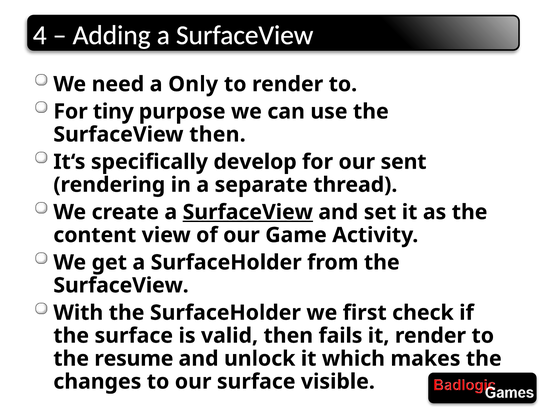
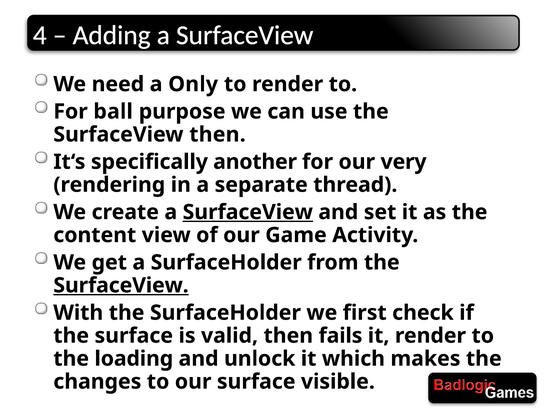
tiny: tiny -> ball
develop: develop -> another
sent: sent -> very
SurfaceView at (121, 286) underline: none -> present
resume: resume -> loading
